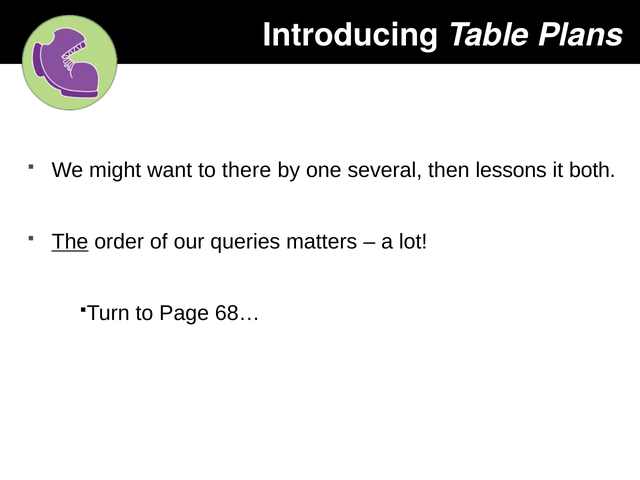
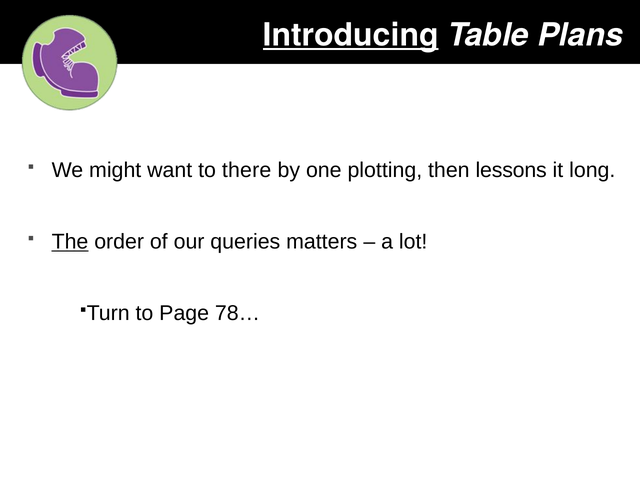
Introducing underline: none -> present
several: several -> plotting
both: both -> long
68…: 68… -> 78…
